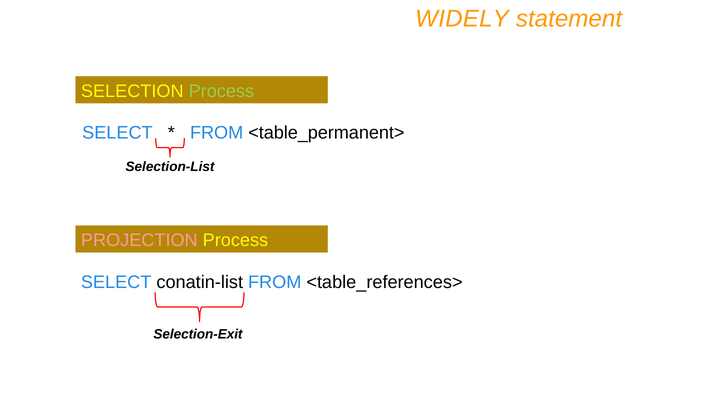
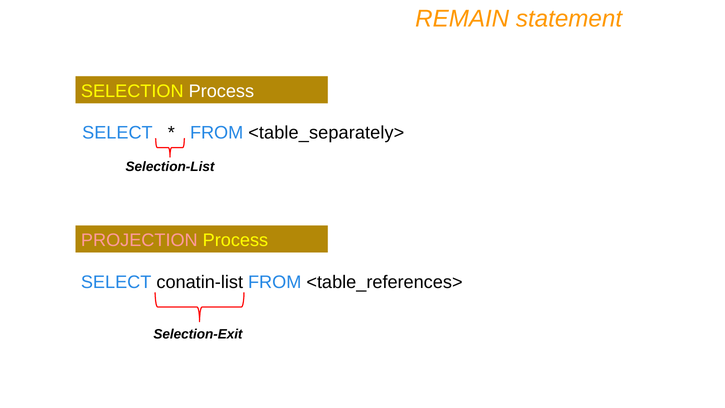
WIDELY: WIDELY -> REMAIN
Process at (221, 91) colour: light green -> white
<table_permanent>: <table_permanent> -> <table_separately>
